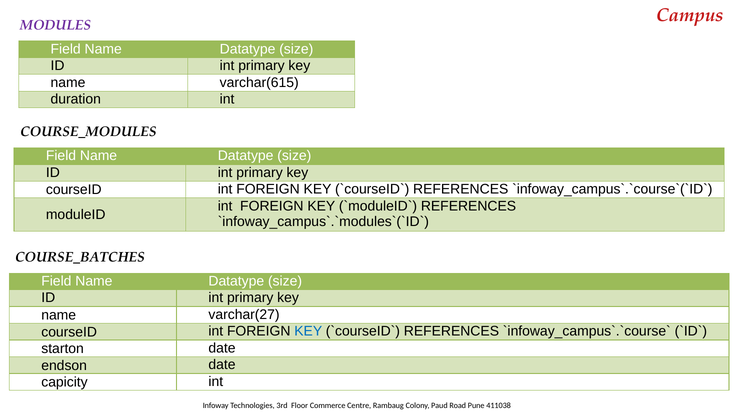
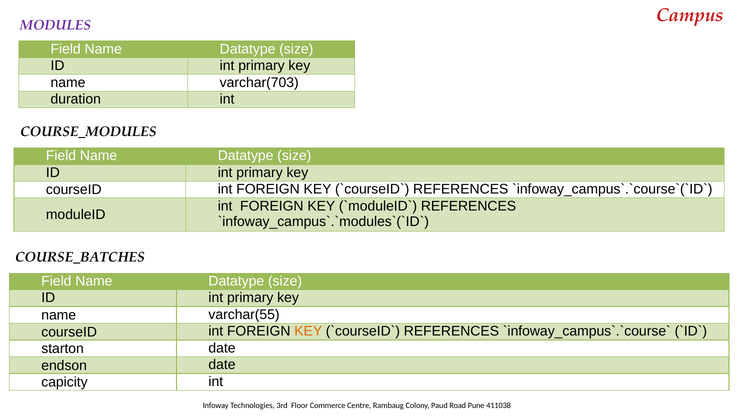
varchar(615: varchar(615 -> varchar(703
varchar(27: varchar(27 -> varchar(55
KEY at (308, 331) colour: blue -> orange
